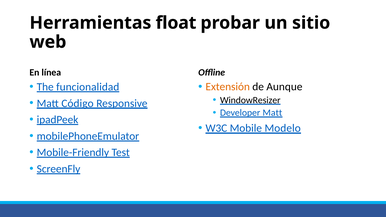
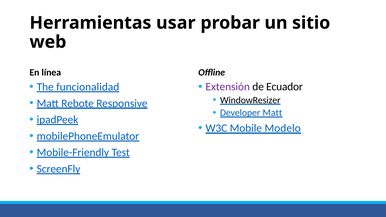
float: float -> usar
Extensión colour: orange -> purple
Aunque: Aunque -> Ecuador
Código: Código -> Rebote
